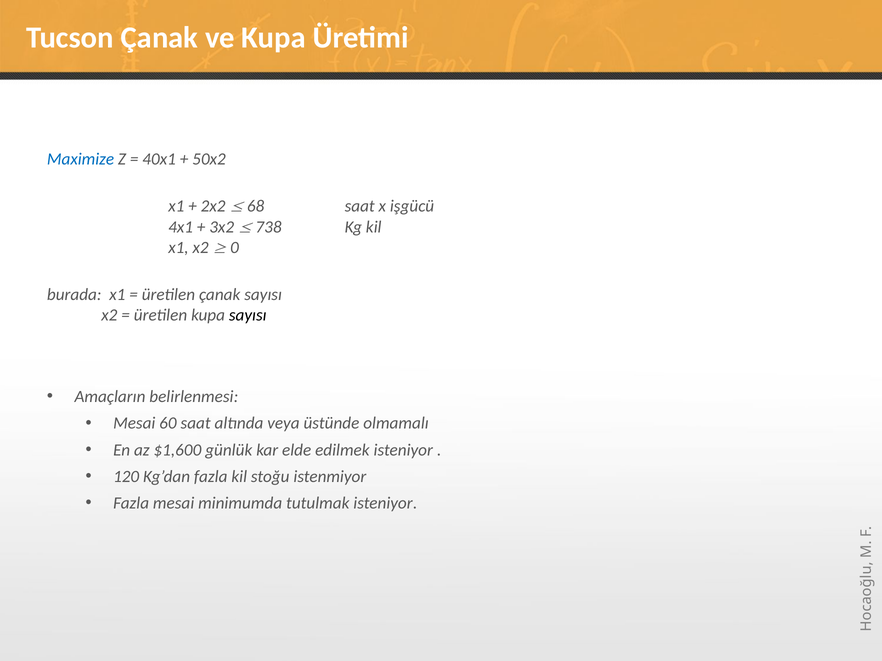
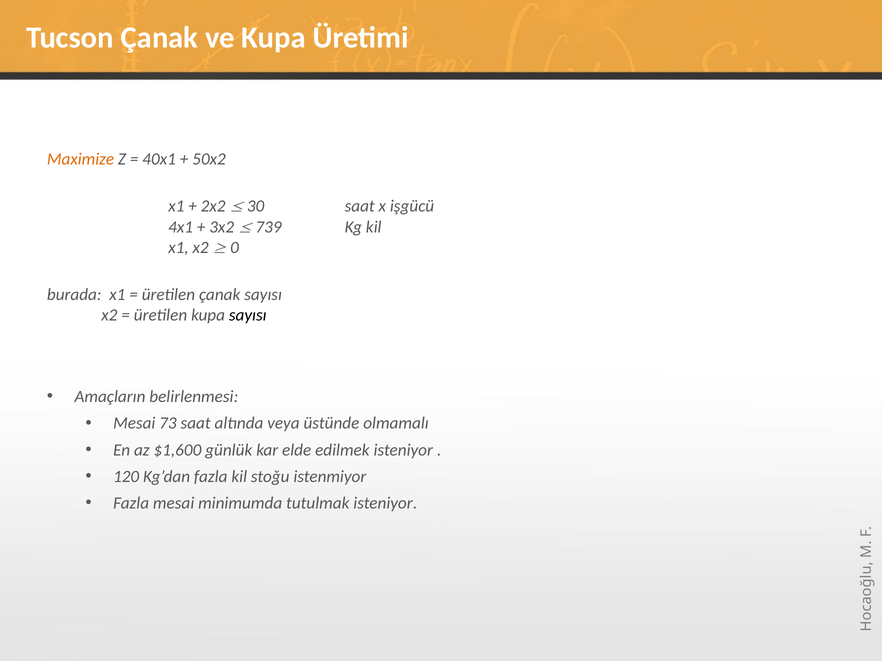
Maximize colour: blue -> orange
68: 68 -> 30
738: 738 -> 739
60: 60 -> 73
